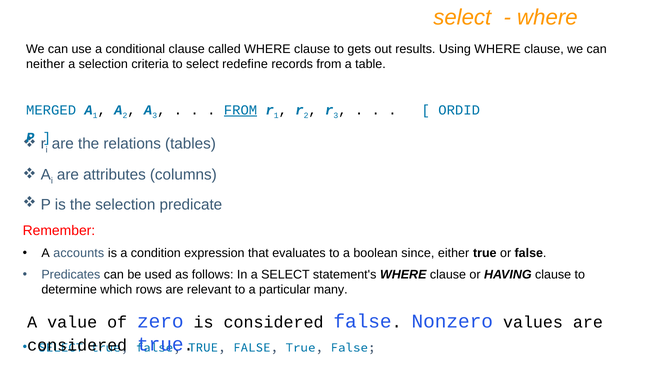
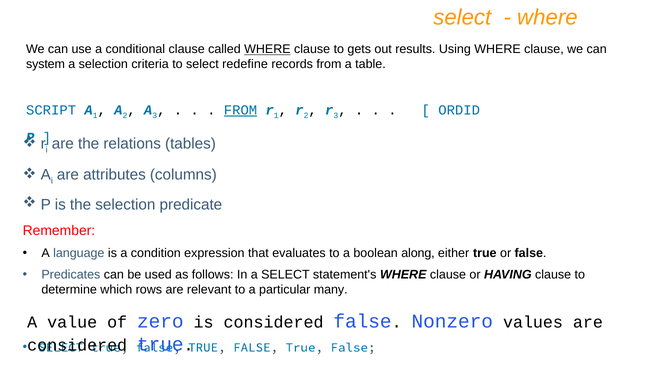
WHERE at (267, 49) underline: none -> present
neither: neither -> system
MERGED: MERGED -> SCRIPT
accounts: accounts -> language
since: since -> along
